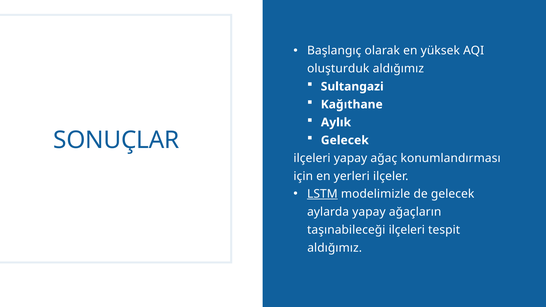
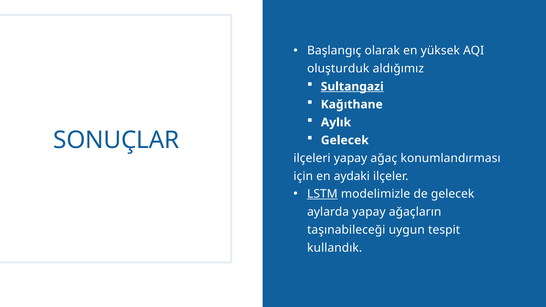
Sultangazi underline: none -> present
yerleri: yerleri -> aydaki
taşınabileceği ilçeleri: ilçeleri -> uygun
aldığımız at (335, 248): aldığımız -> kullandık
